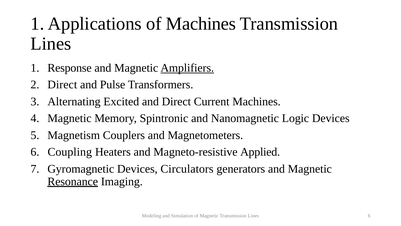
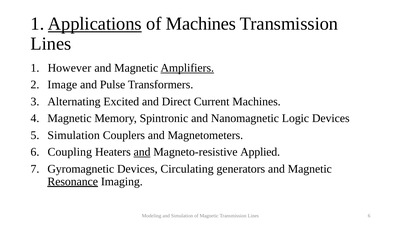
Applications underline: none -> present
Response: Response -> However
Direct at (62, 85): Direct -> Image
Magnetism at (74, 135): Magnetism -> Simulation
and at (142, 152) underline: none -> present
Circulators: Circulators -> Circulating
